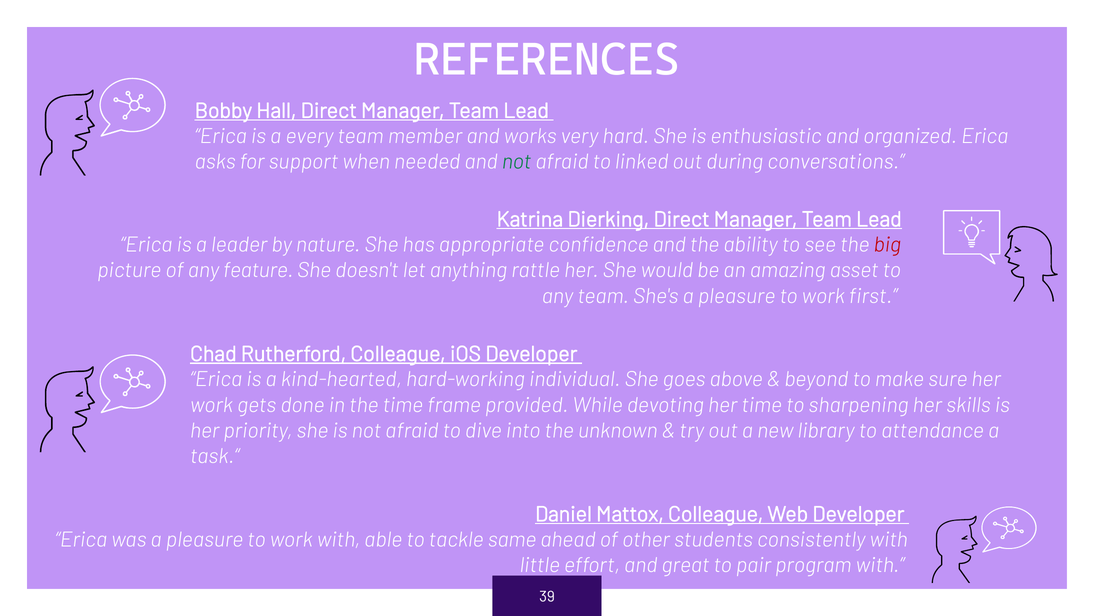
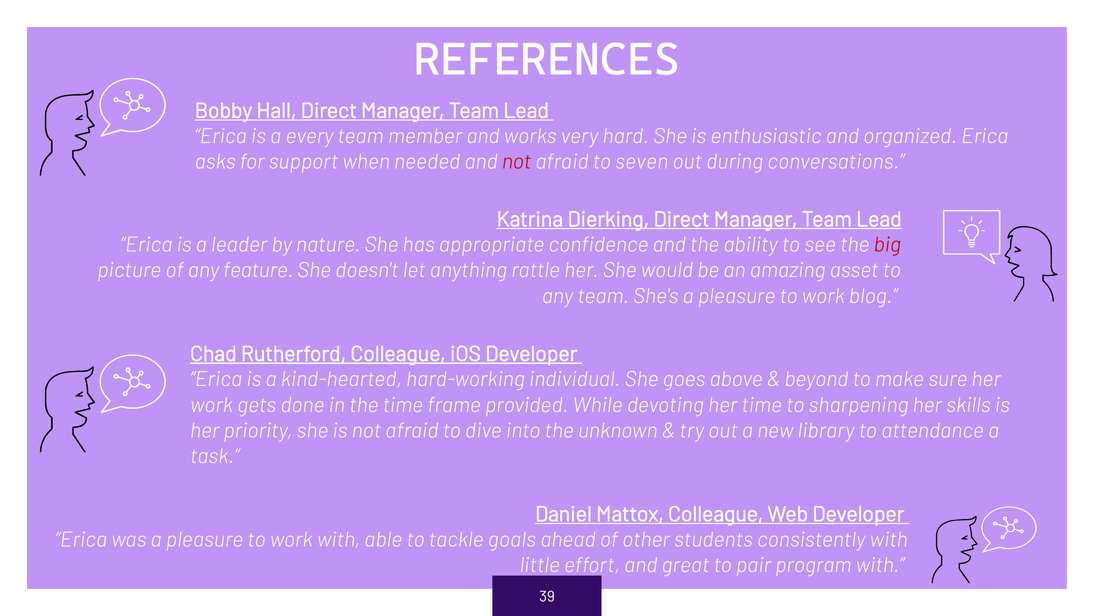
not at (517, 162) colour: green -> red
linked: linked -> seven
first: first -> blog
same: same -> goals
